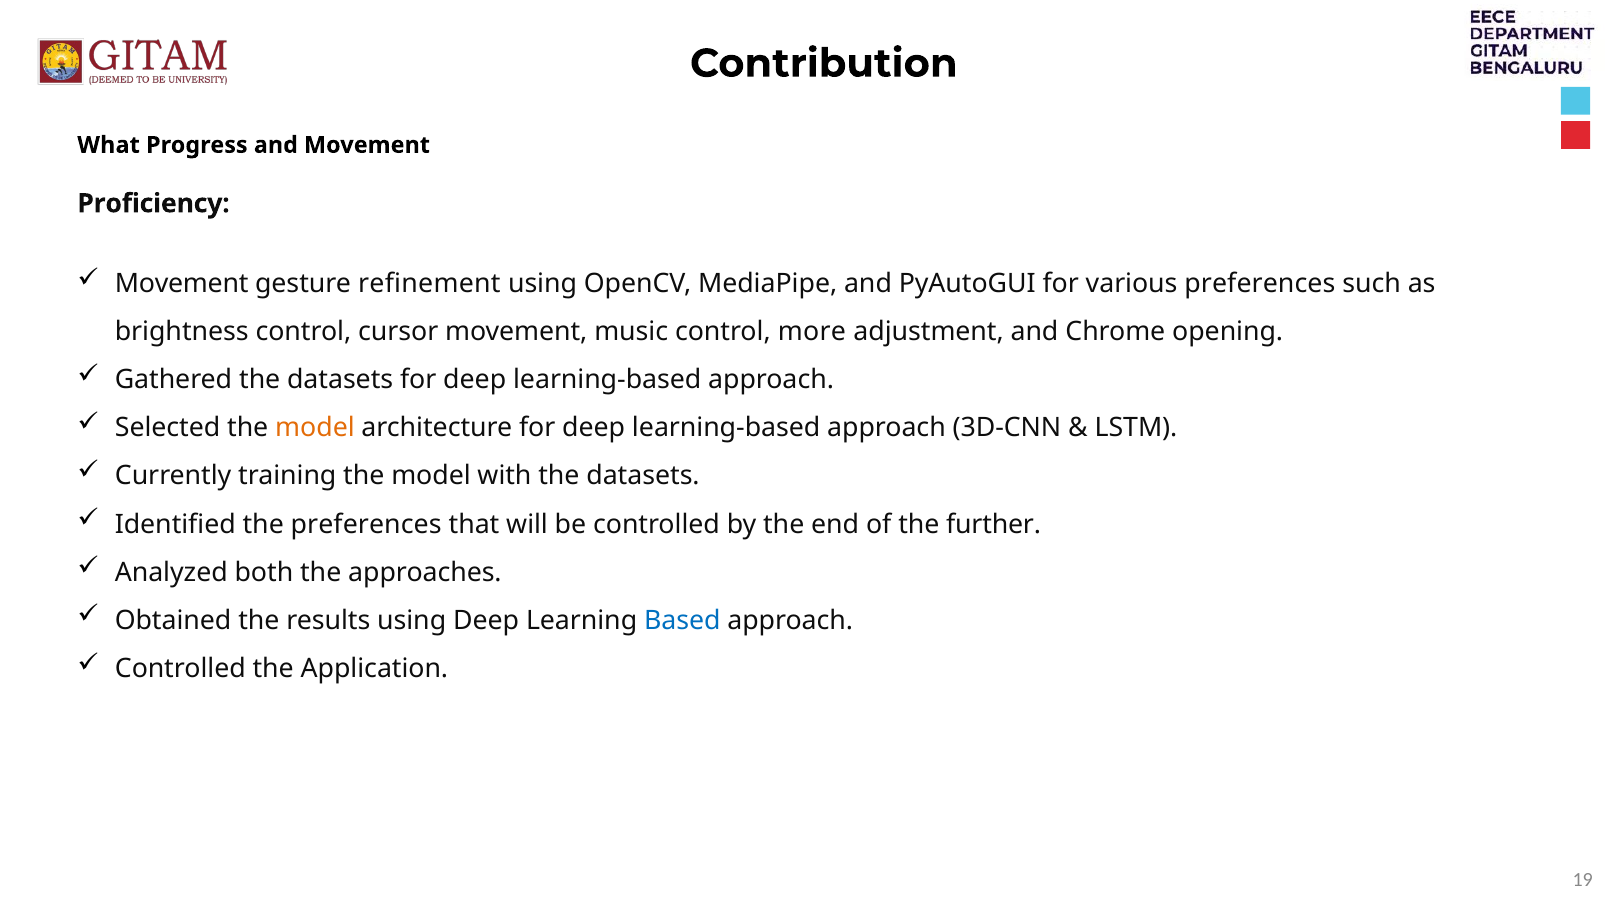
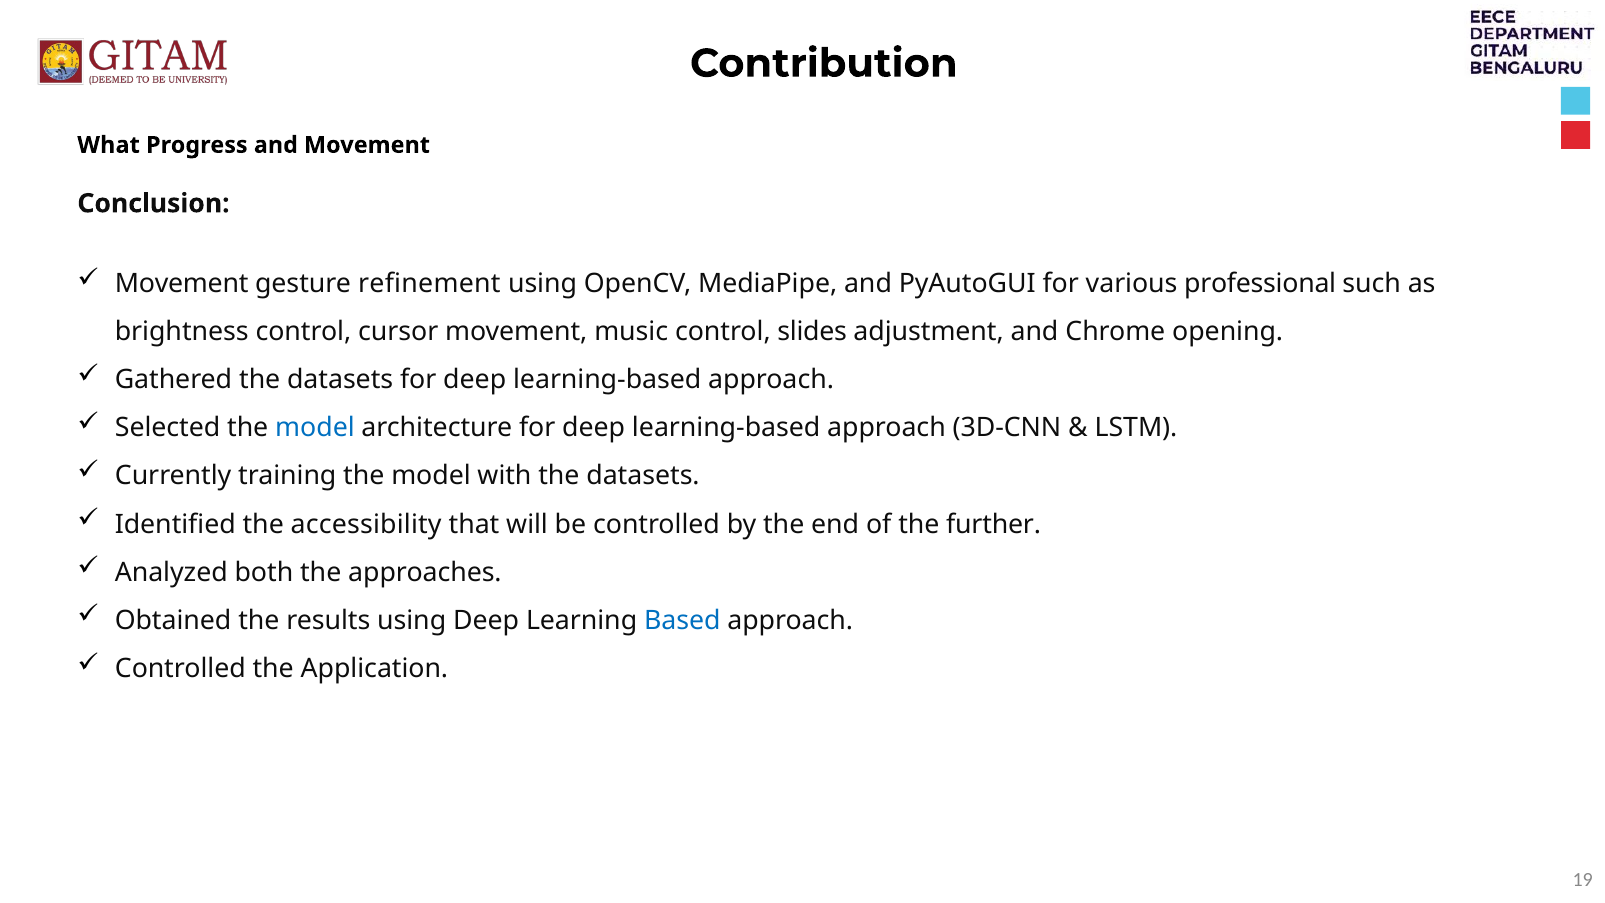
Proficiency: Proficiency -> Conclusion
various preferences: preferences -> professional
more: more -> slides
model at (315, 428) colour: orange -> blue
the preferences: preferences -> accessibility
